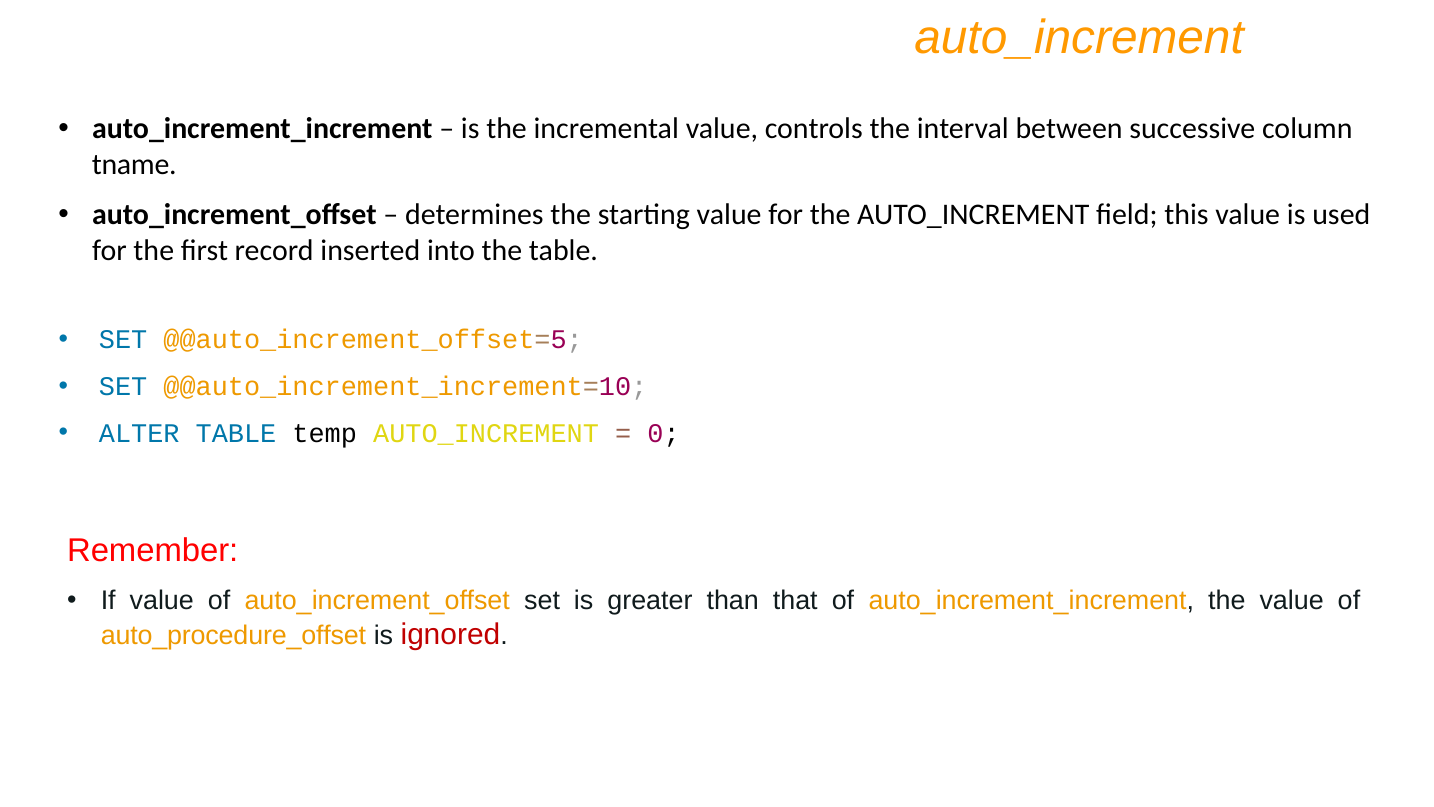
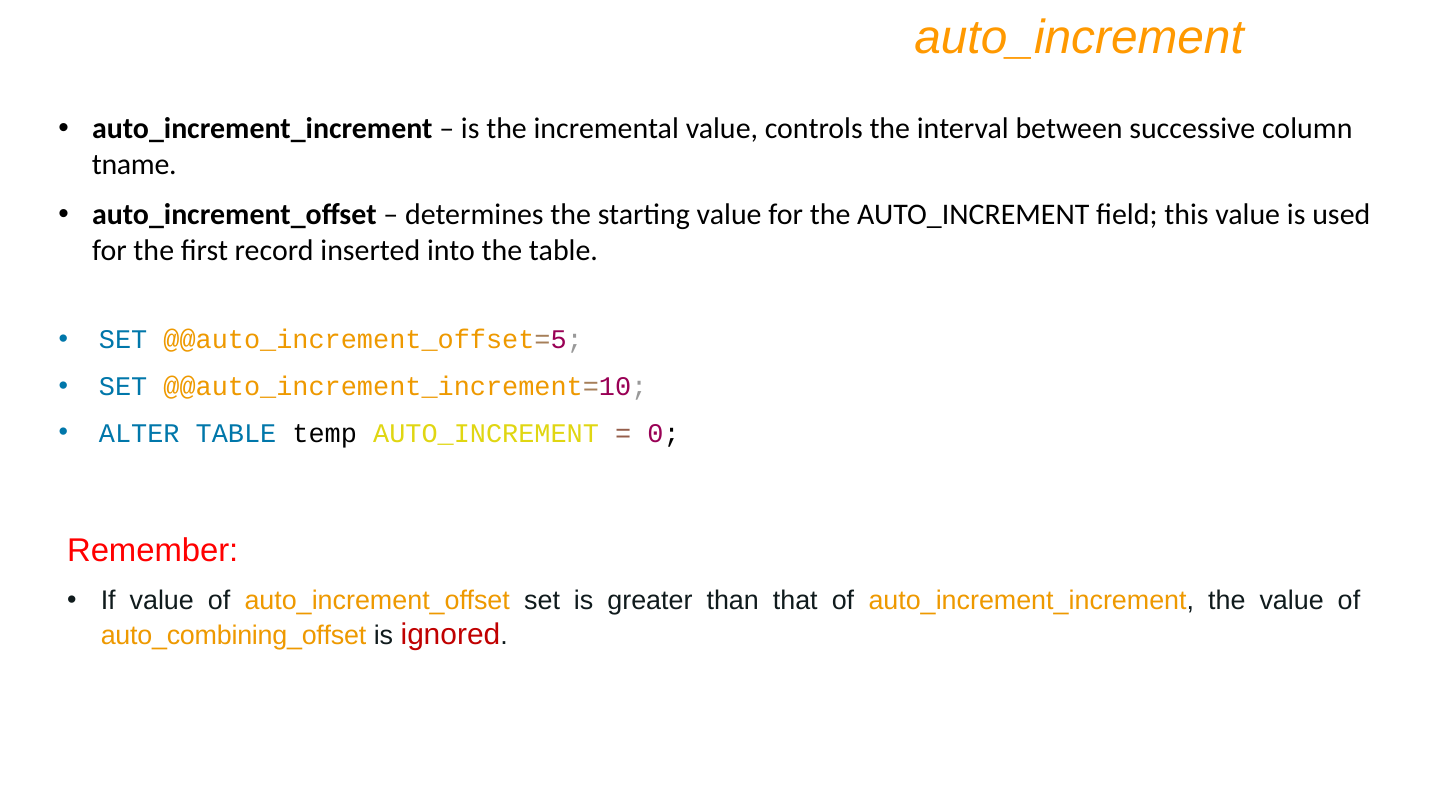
auto_procedure_offset: auto_procedure_offset -> auto_combining_offset
